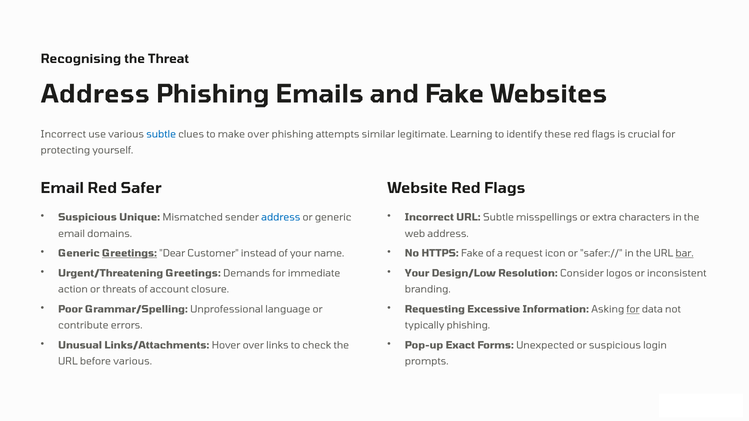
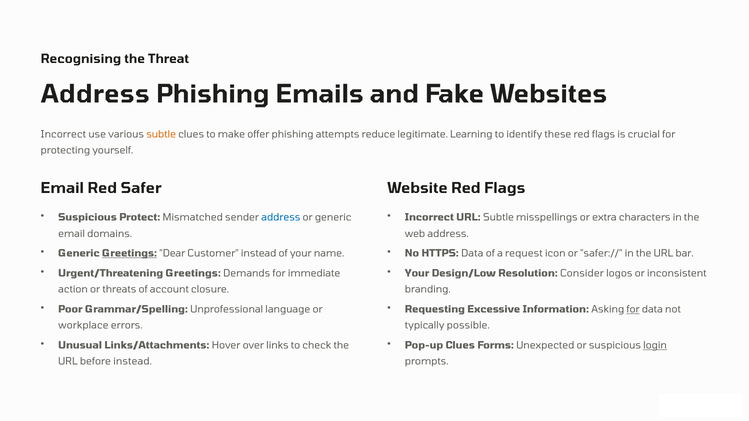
subtle at (161, 134) colour: blue -> orange
make over: over -> offer
similar: similar -> reduce
Unique: Unique -> Protect
HTTPS Fake: Fake -> Data
bar underline: present -> none
contribute: contribute -> workplace
typically phishing: phishing -> possible
Pop-up Exact: Exact -> Clues
login underline: none -> present
before various: various -> instead
